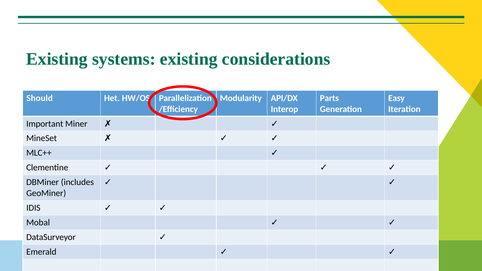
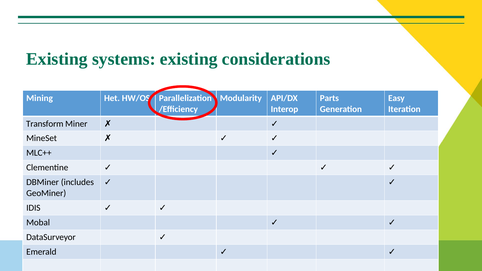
Should: Should -> Mining
Important: Important -> Transform
